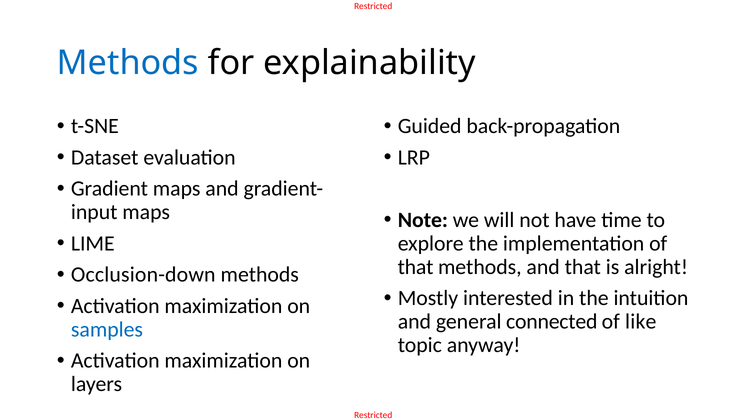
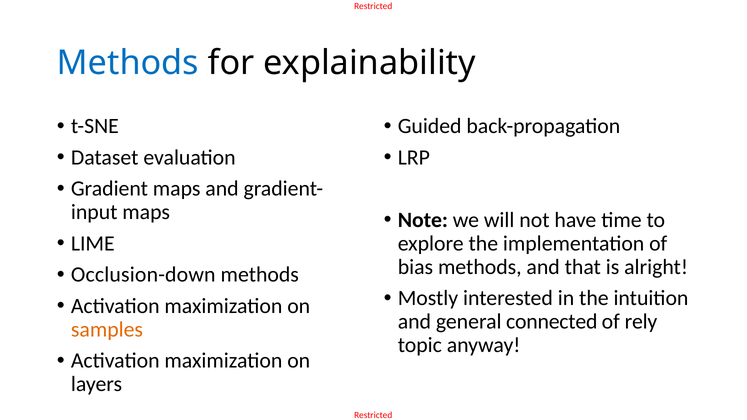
that at (416, 267): that -> bias
like: like -> rely
samples colour: blue -> orange
